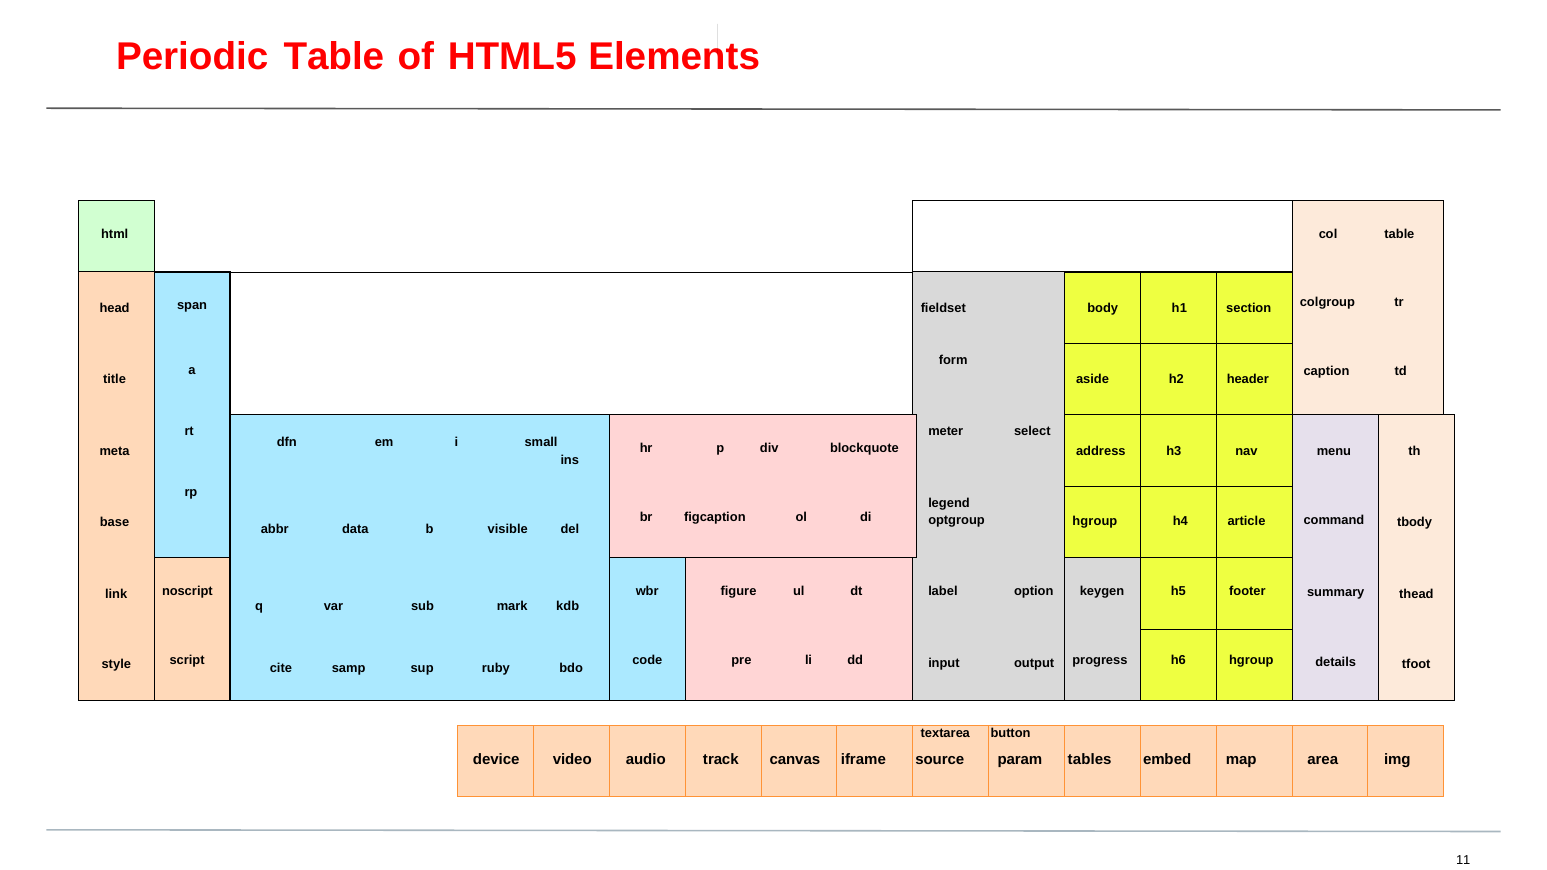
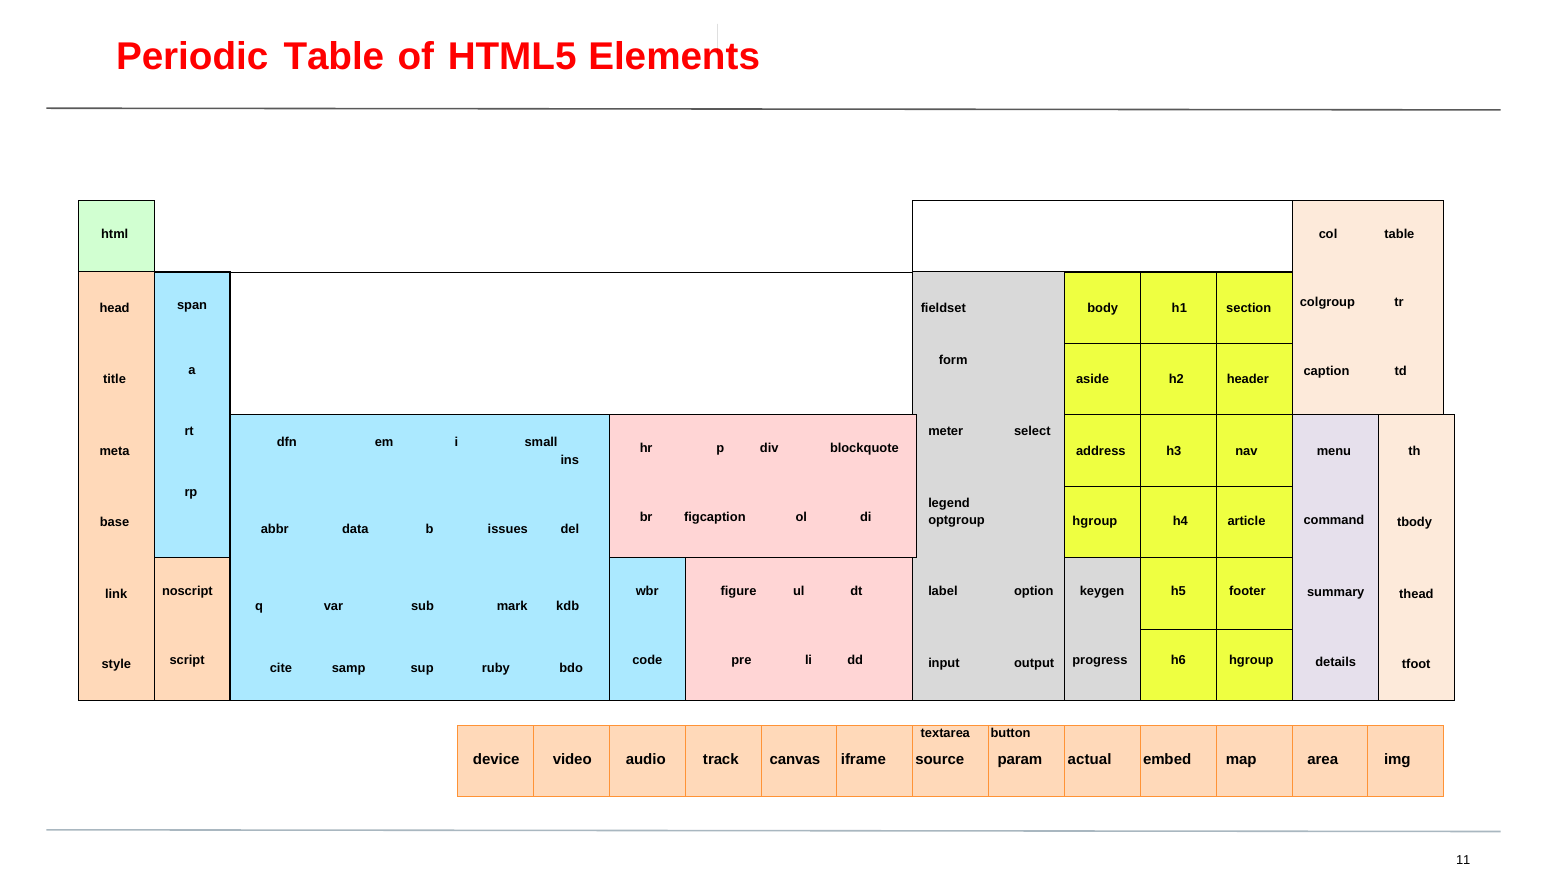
visible: visible -> issues
tables: tables -> actual
